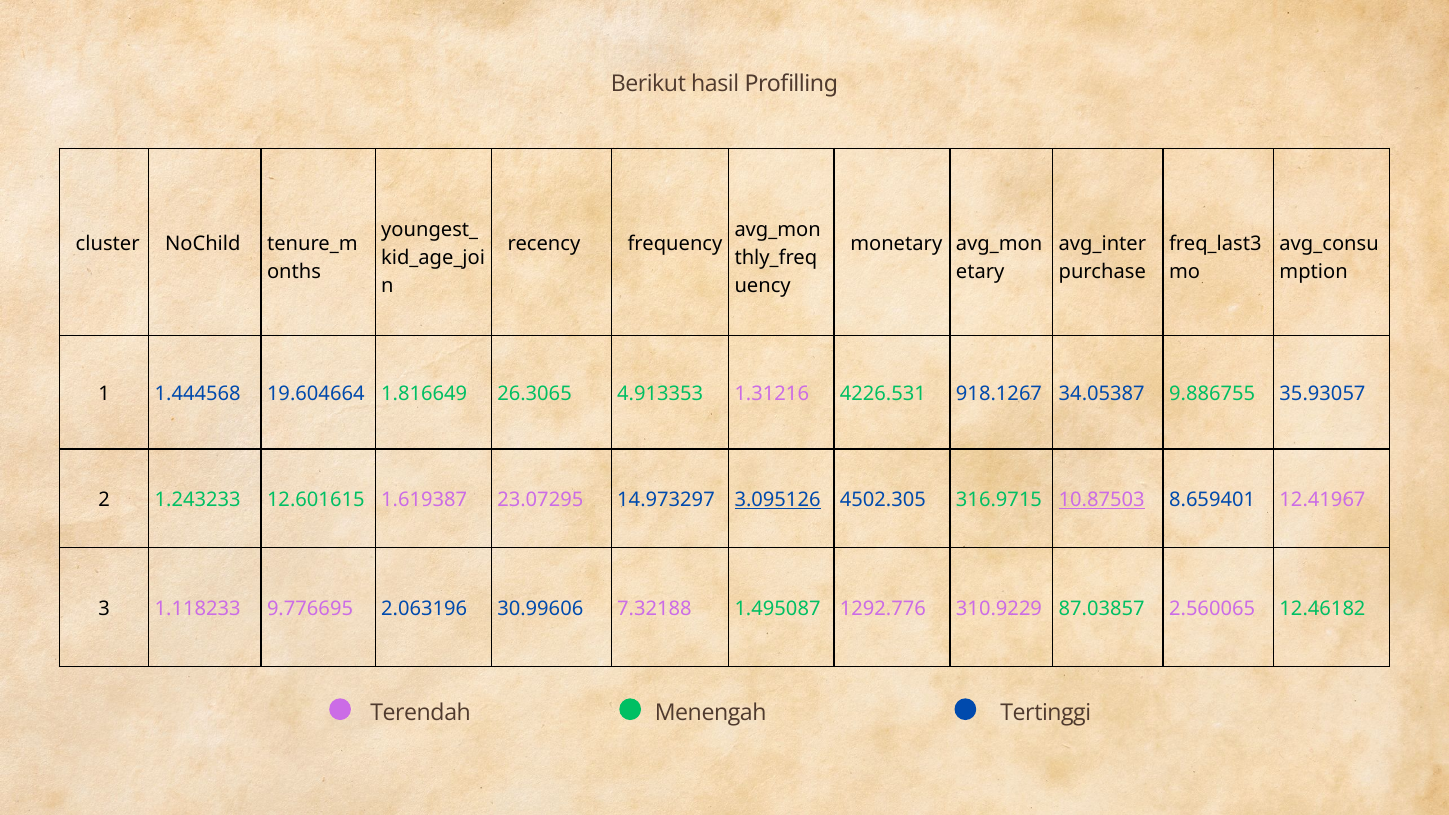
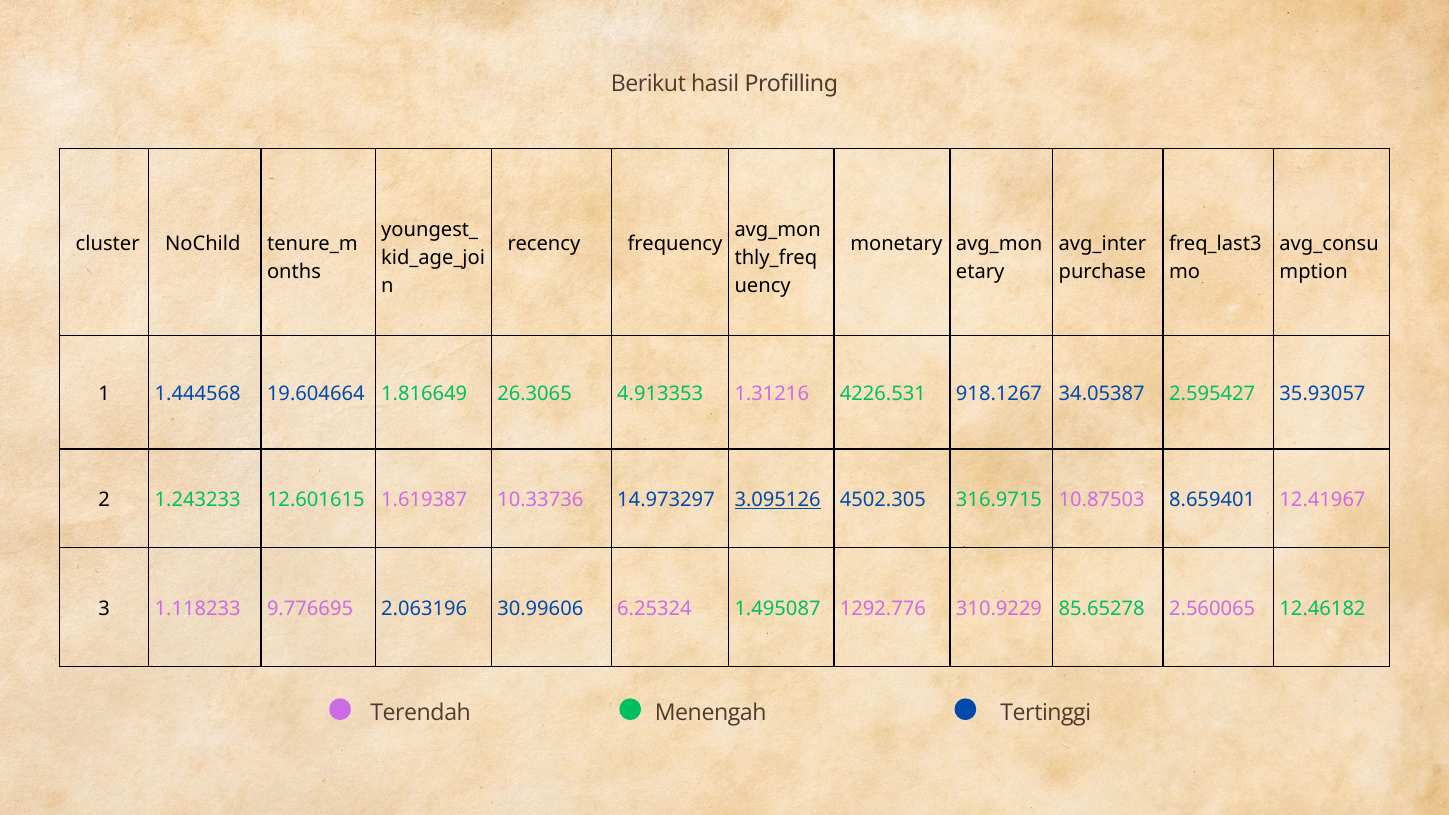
9.886755: 9.886755 -> 2.595427
23.07295: 23.07295 -> 10.33736
10.87503 underline: present -> none
7.32188: 7.32188 -> 6.25324
87.03857: 87.03857 -> 85.65278
